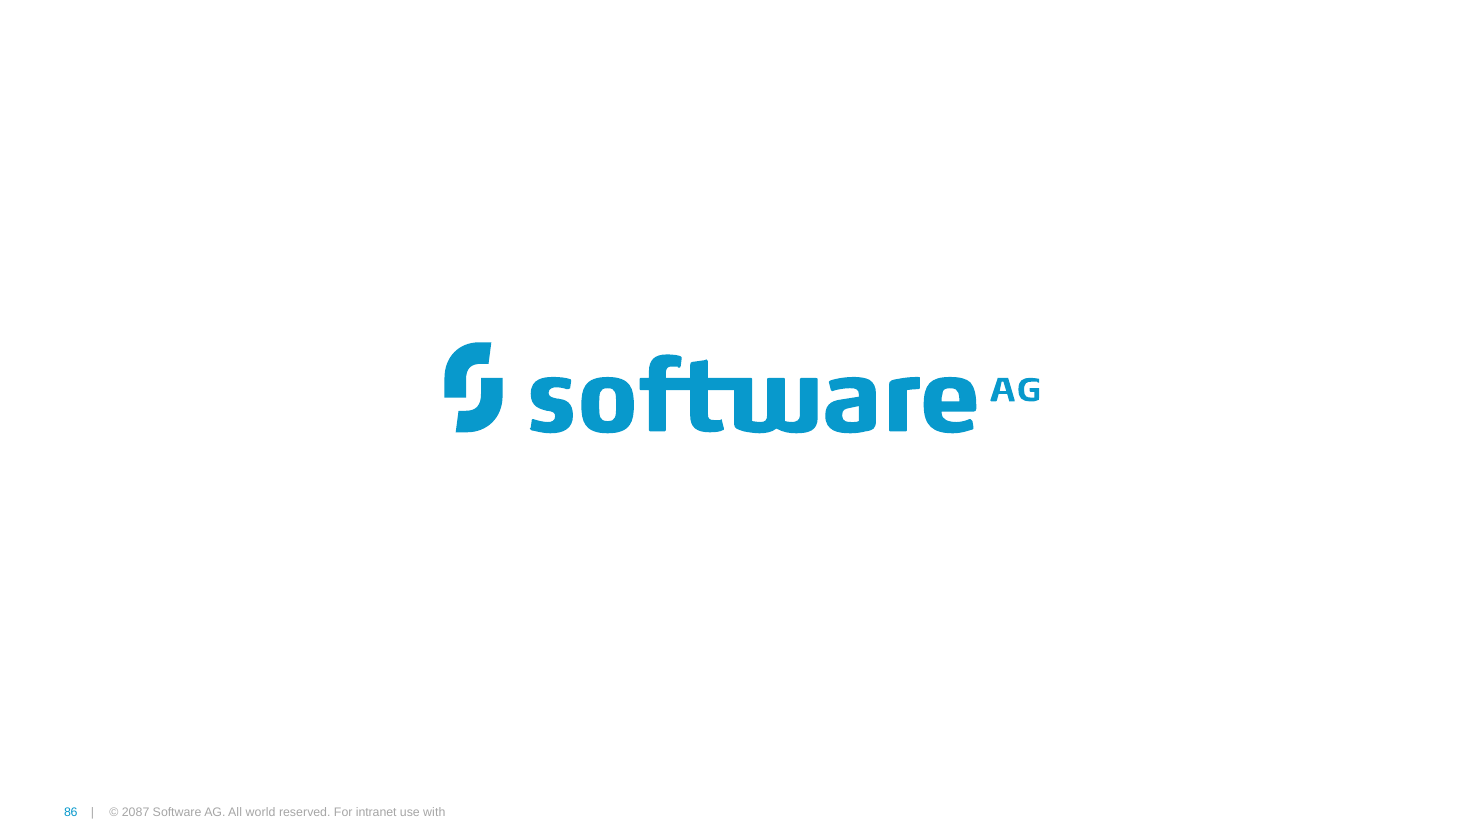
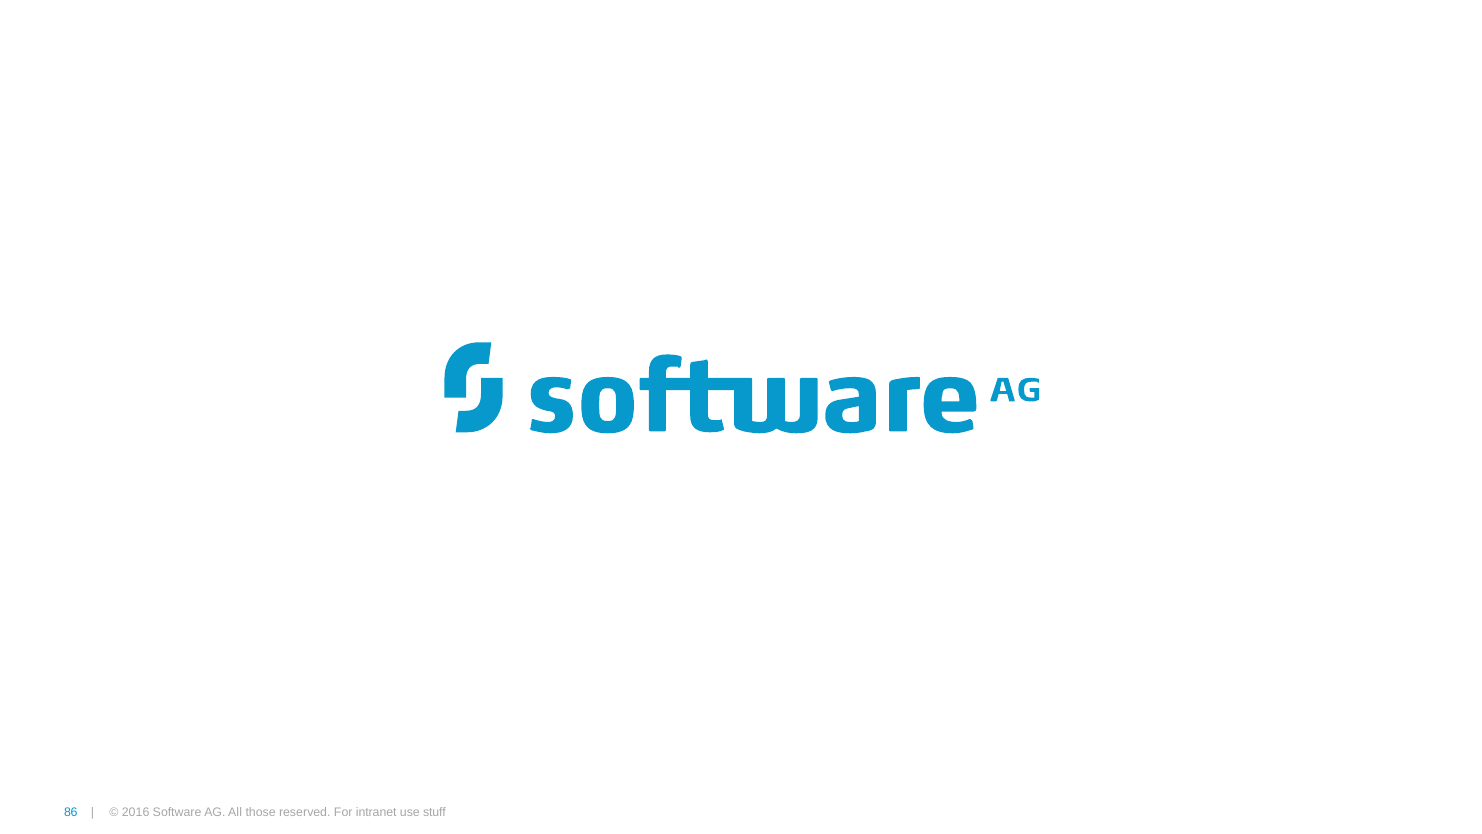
2087: 2087 -> 2016
world: world -> those
with: with -> stuff
